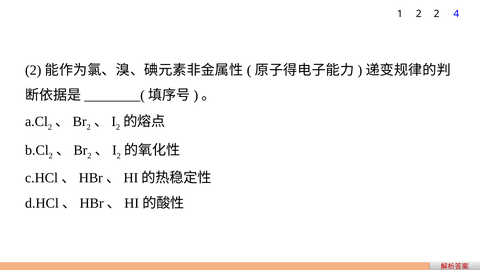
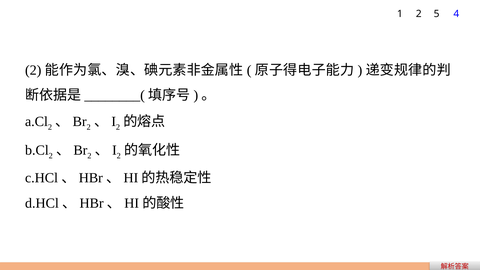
2 2: 2 -> 5
